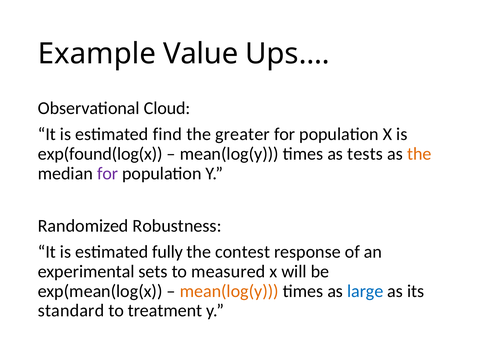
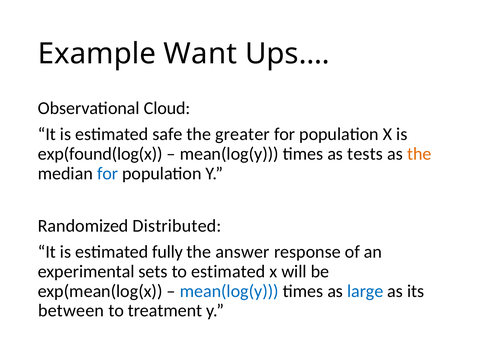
Value: Value -> Want
find: find -> safe
for at (108, 173) colour: purple -> blue
Robustness: Robustness -> Distributed
contest: contest -> answer
to measured: measured -> estimated
mean(log(y at (229, 291) colour: orange -> blue
standard: standard -> between
